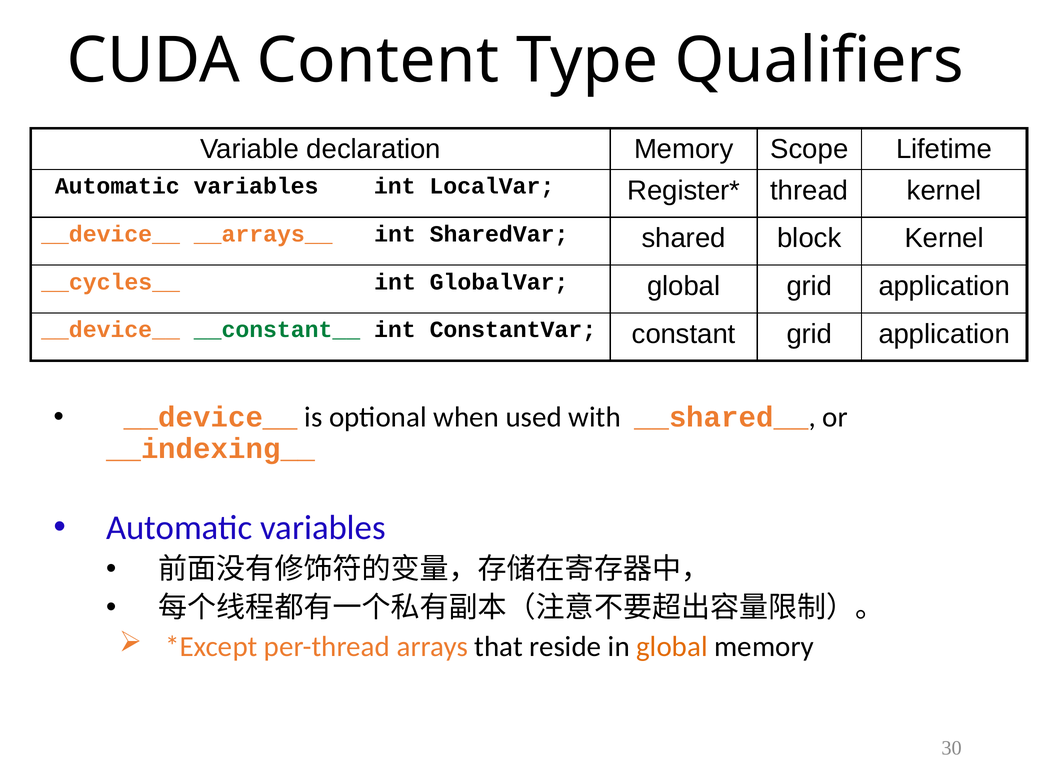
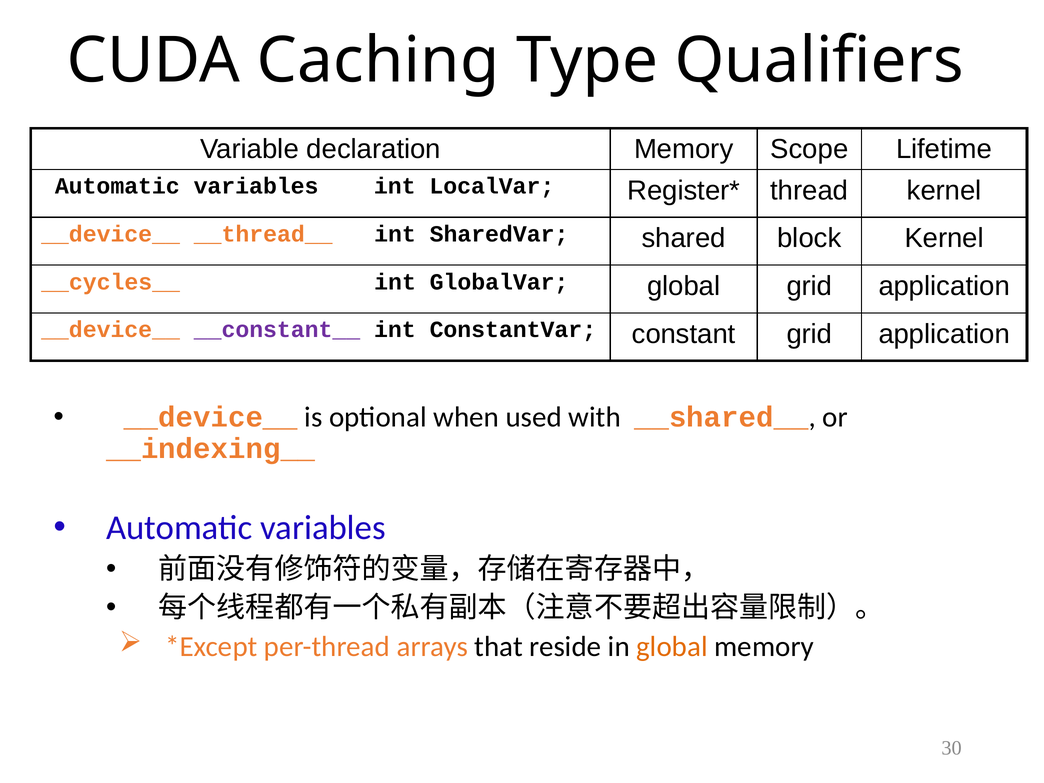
Content: Content -> Caching
__arrays__: __arrays__ -> __thread__
__constant__ colour: green -> purple
